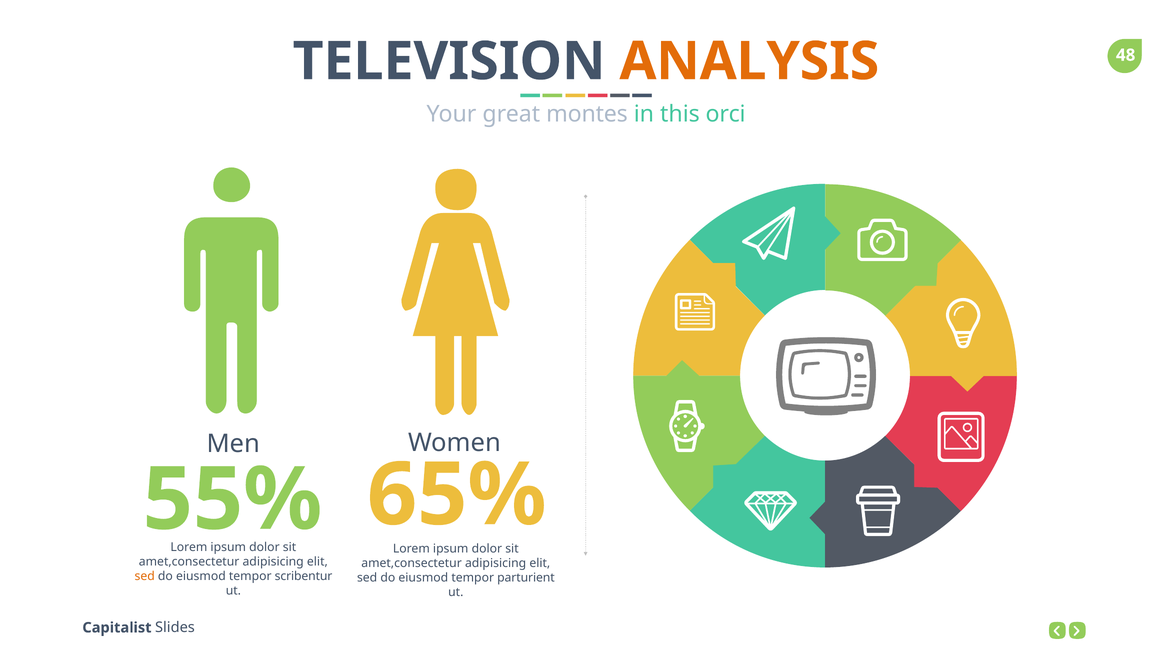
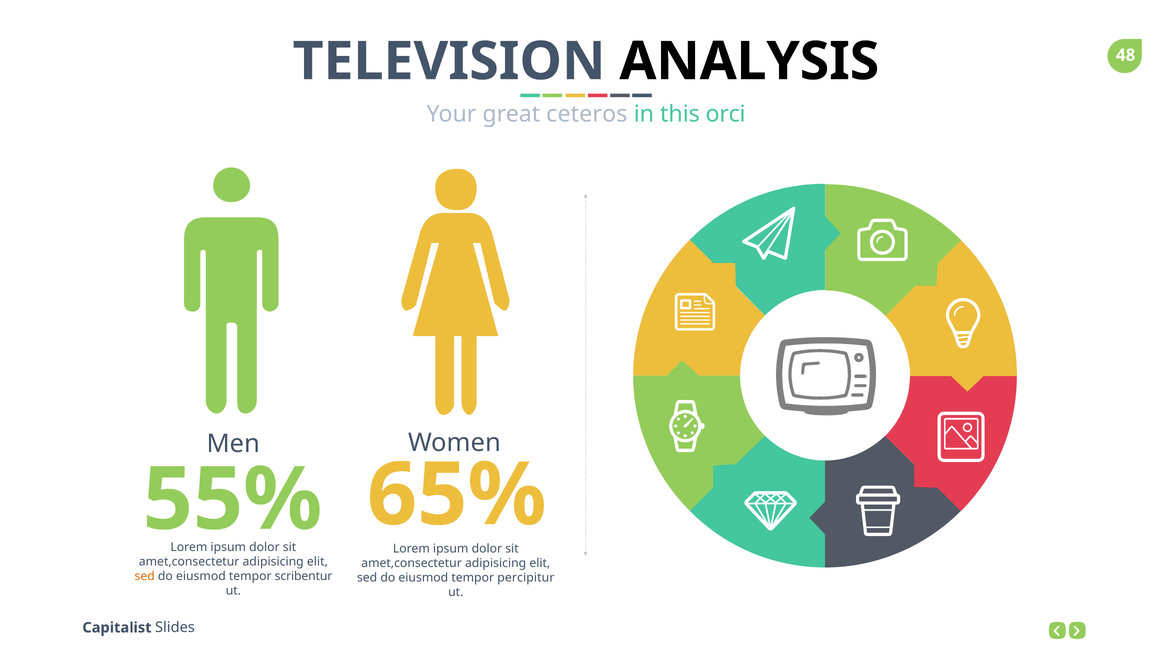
ANALYSIS colour: orange -> black
montes: montes -> ceteros
parturient: parturient -> percipitur
